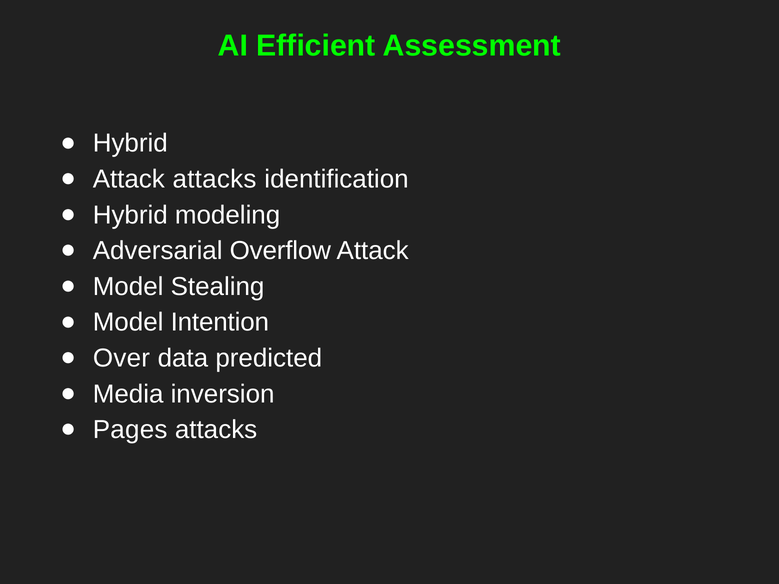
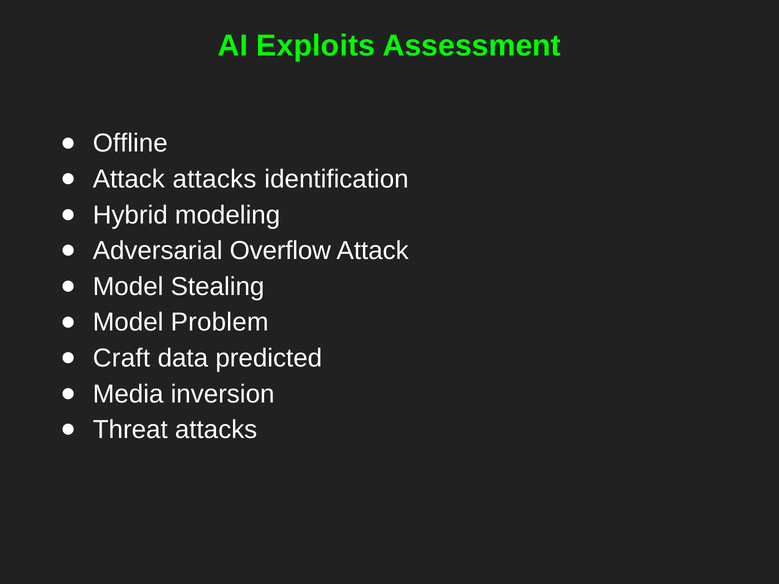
Efficient: Efficient -> Exploits
Hybrid at (130, 143): Hybrid -> Offline
Intention: Intention -> Problem
Over: Over -> Craft
Pages: Pages -> Threat
